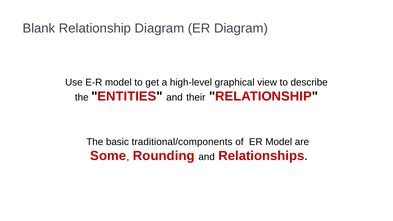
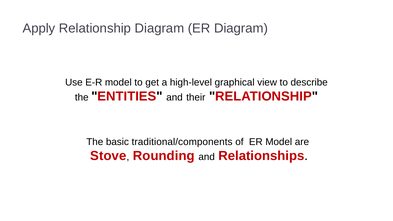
Blank: Blank -> Apply
Some: Some -> Stove
